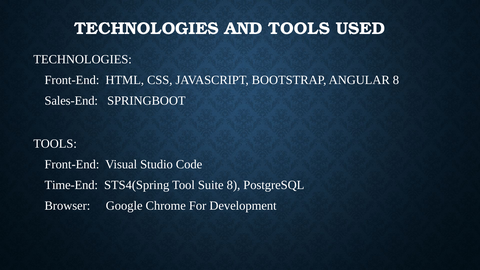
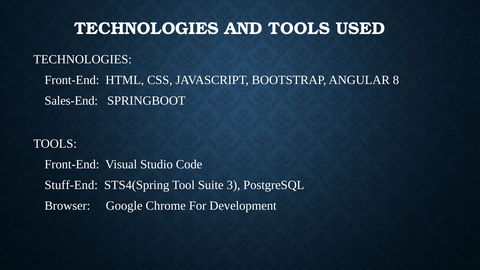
Time-End: Time-End -> Stuff-End
Suite 8: 8 -> 3
